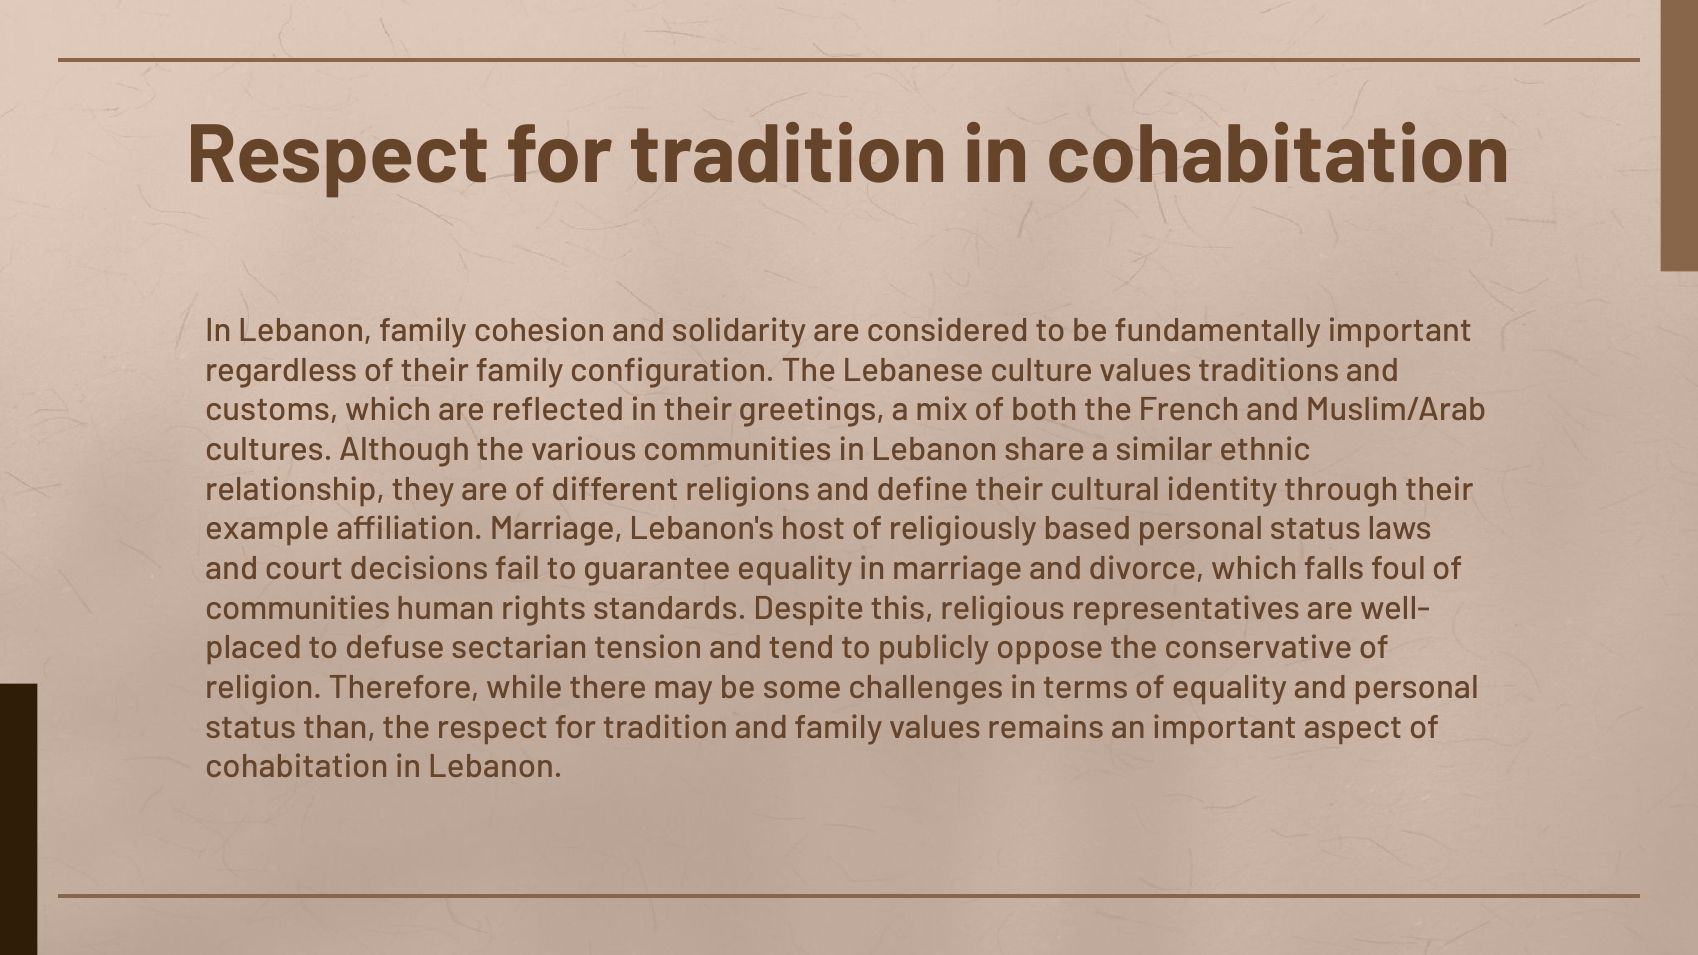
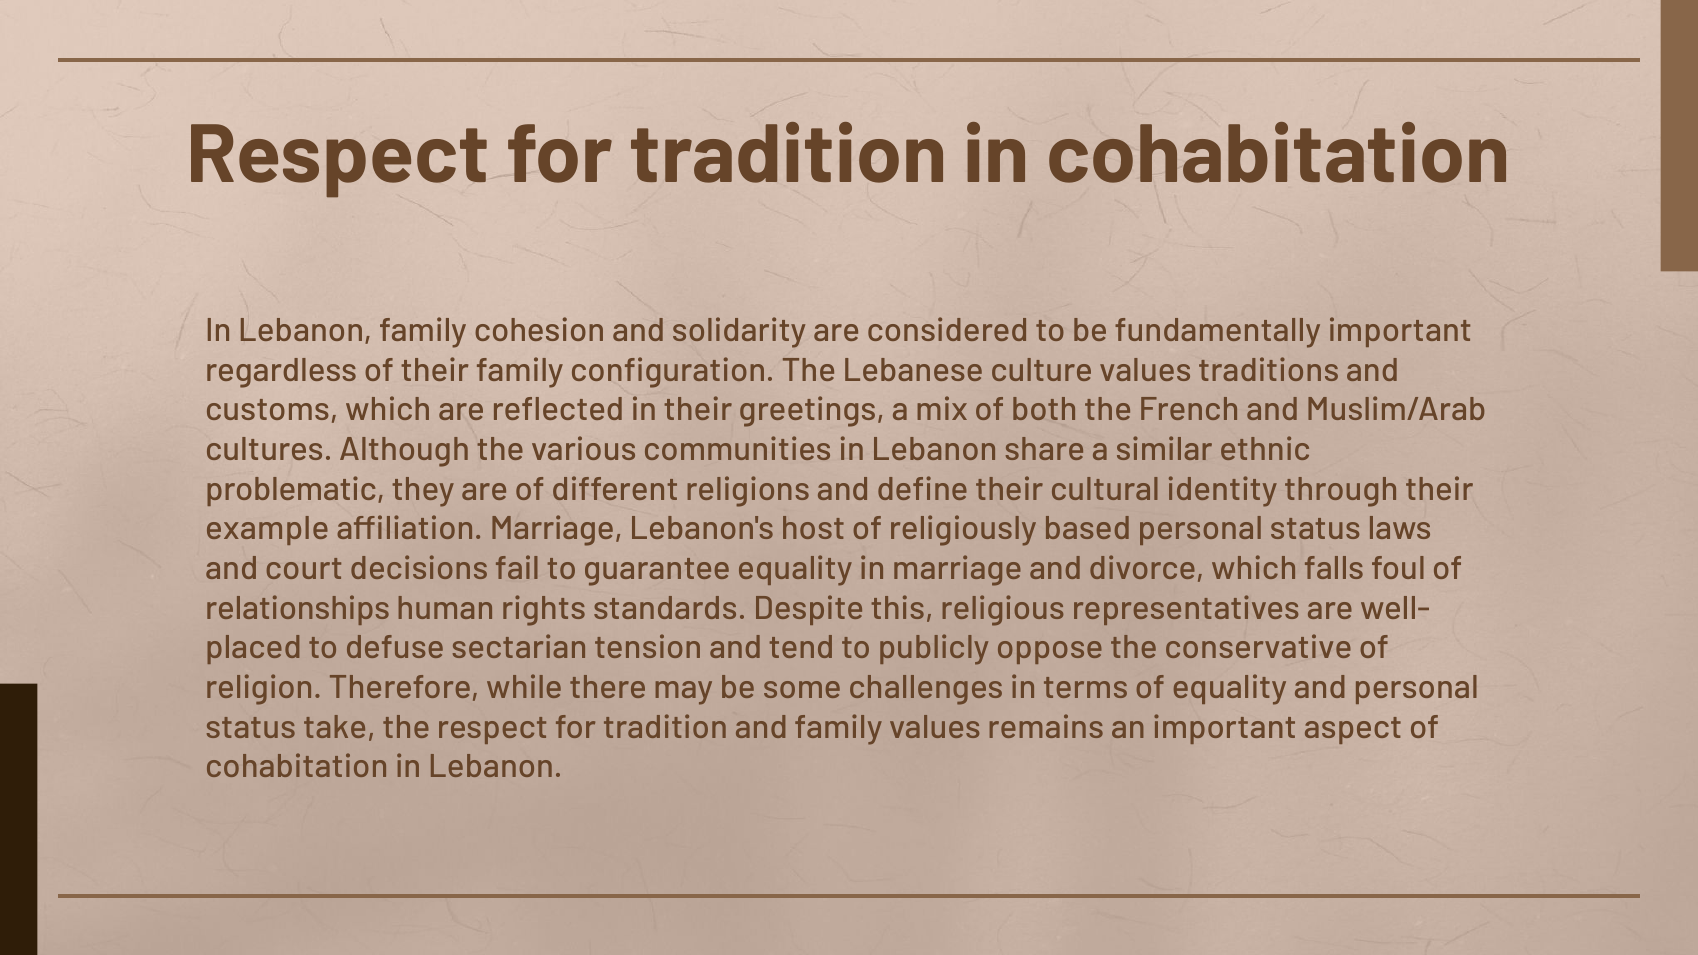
relationship: relationship -> problematic
communities at (298, 608): communities -> relationships
than: than -> take
